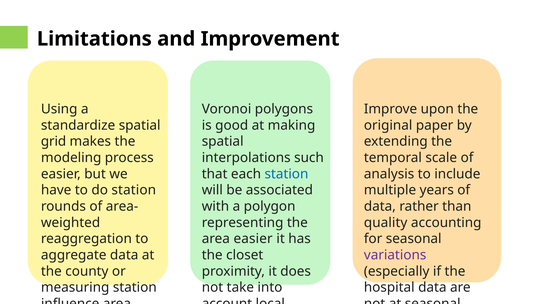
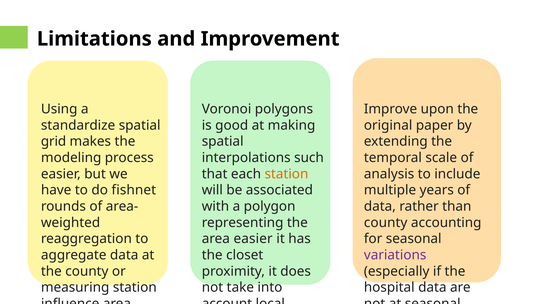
station at (286, 174) colour: blue -> orange
do station: station -> fishnet
quality at (386, 223): quality -> county
